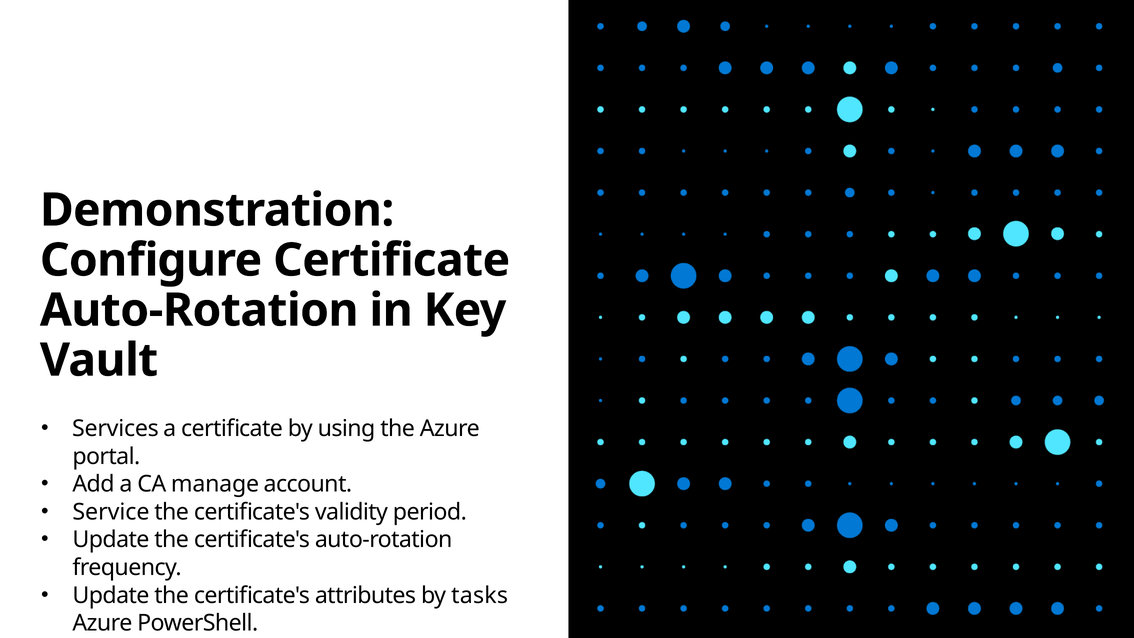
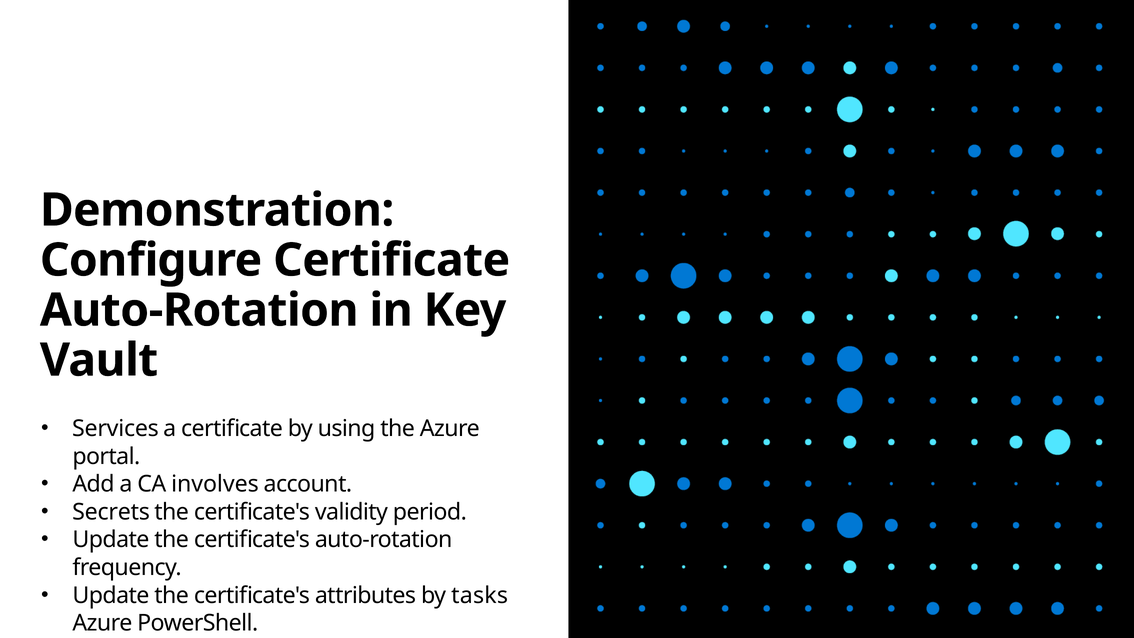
manage: manage -> involves
Service: Service -> Secrets
